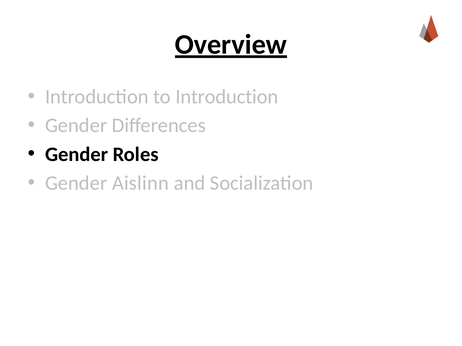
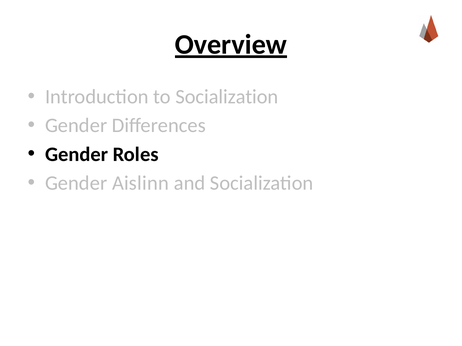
to Introduction: Introduction -> Socialization
